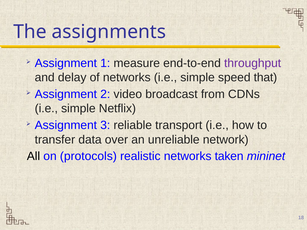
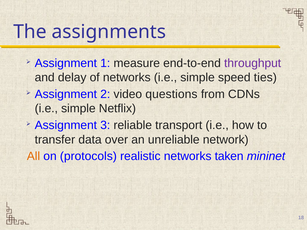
that: that -> ties
broadcast: broadcast -> questions
All colour: black -> orange
